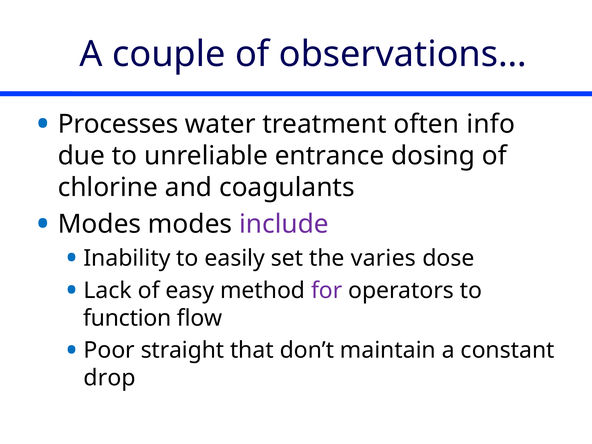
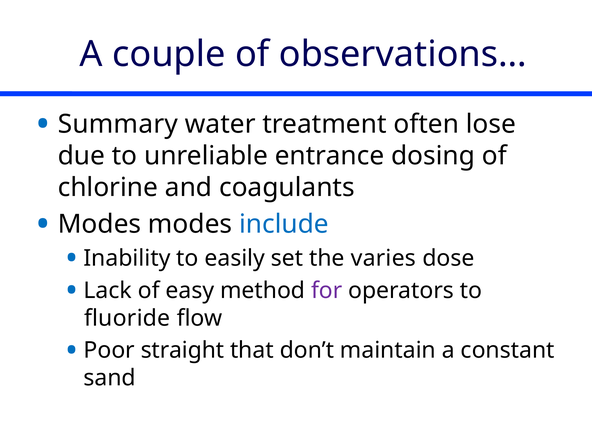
Processes: Processes -> Summary
info: info -> lose
include colour: purple -> blue
function: function -> fluoride
drop: drop -> sand
